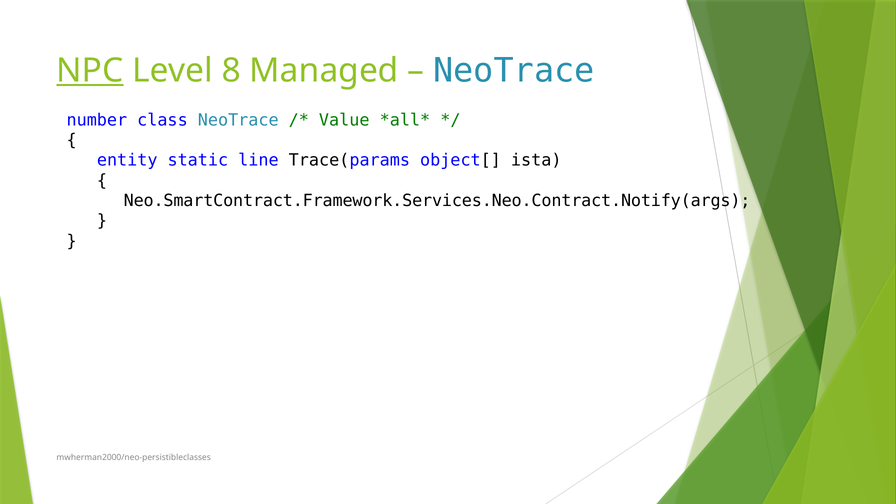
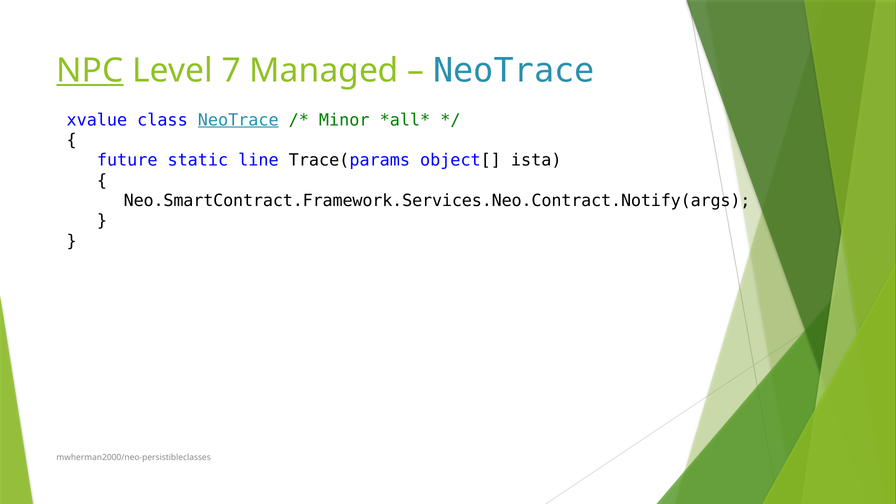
8: 8 -> 7
number: number -> xvalue
NeoTrace at (238, 120) underline: none -> present
Value: Value -> Minor
entity: entity -> future
